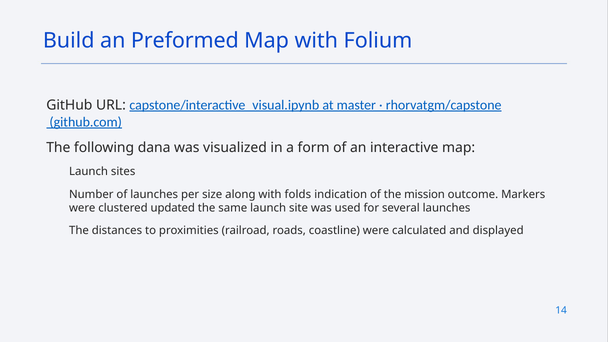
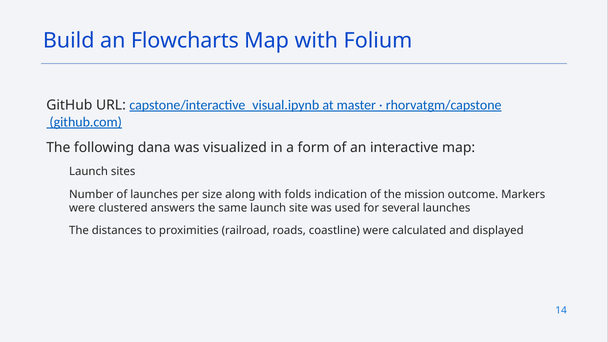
Preformed: Preformed -> Flowcharts
updated: updated -> answers
